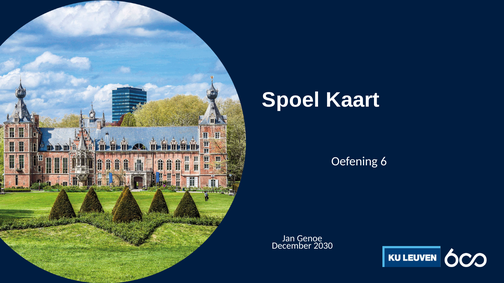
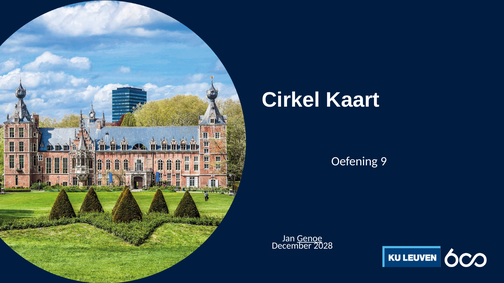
Spoel: Spoel -> Cirkel
6: 6 -> 9
Genoe underline: none -> present
2030: 2030 -> 2028
